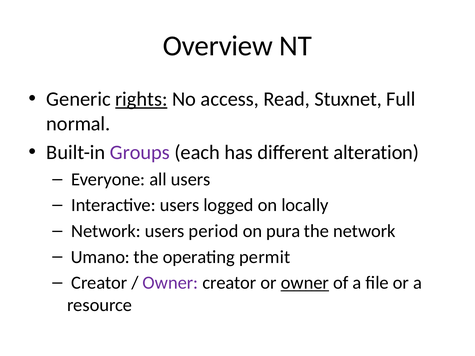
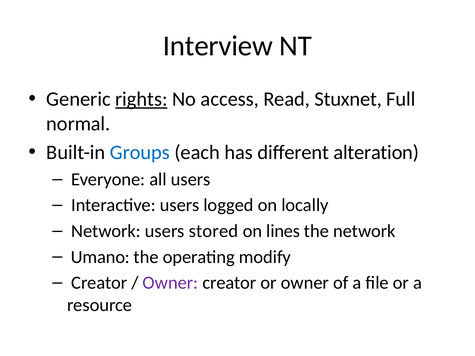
Overview: Overview -> Interview
Groups colour: purple -> blue
period: period -> stored
pura: pura -> lines
permit: permit -> modify
owner at (305, 283) underline: present -> none
